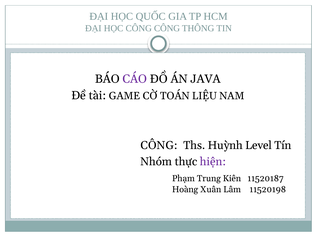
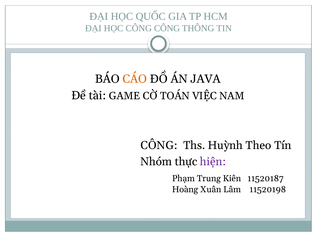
CÁO colour: purple -> orange
LIỆU: LIỆU -> VIỆC
Level: Level -> Theo
